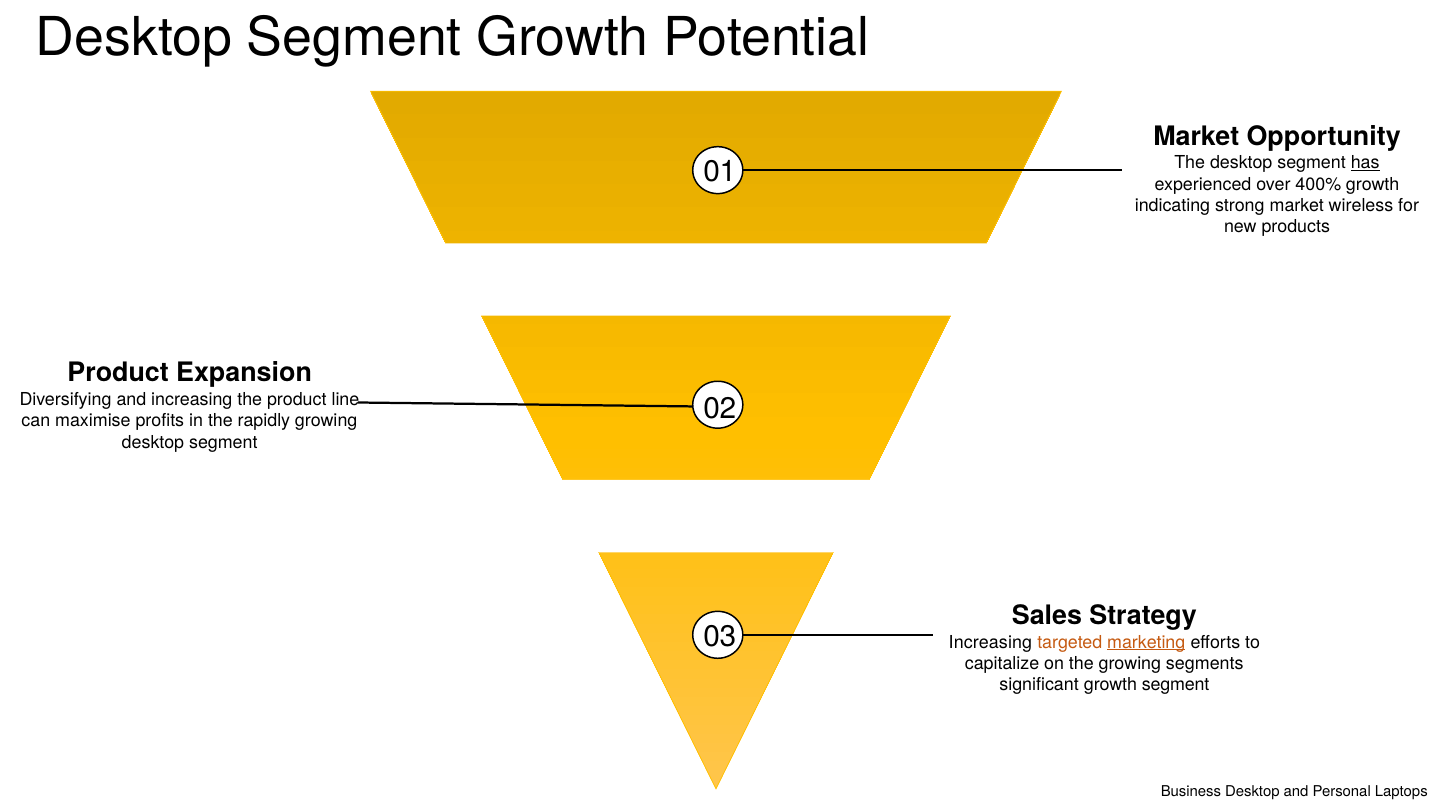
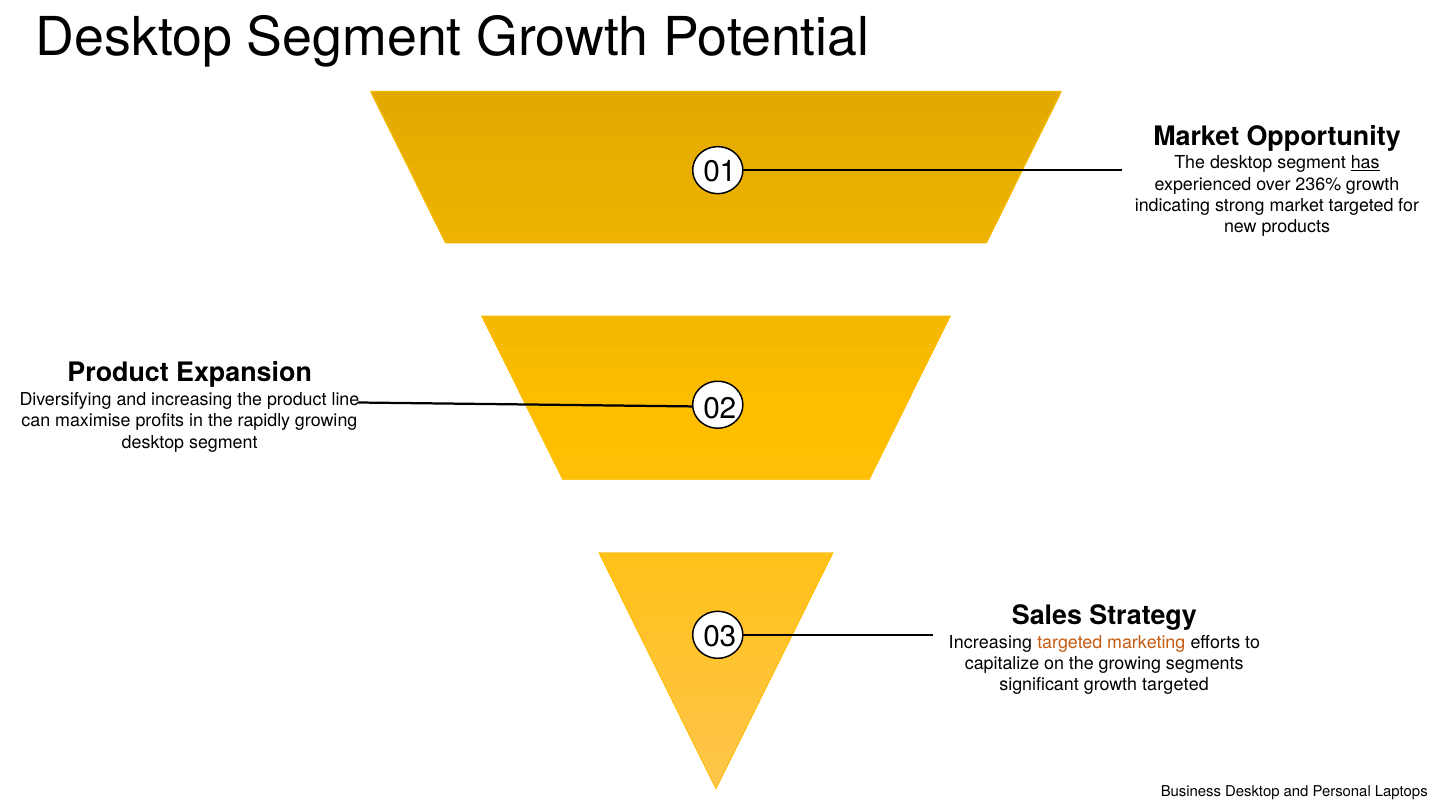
400%: 400% -> 236%
market wireless: wireless -> targeted
marketing underline: present -> none
growth segment: segment -> targeted
